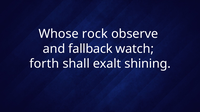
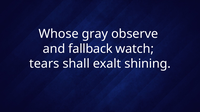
rock: rock -> gray
forth: forth -> tears
